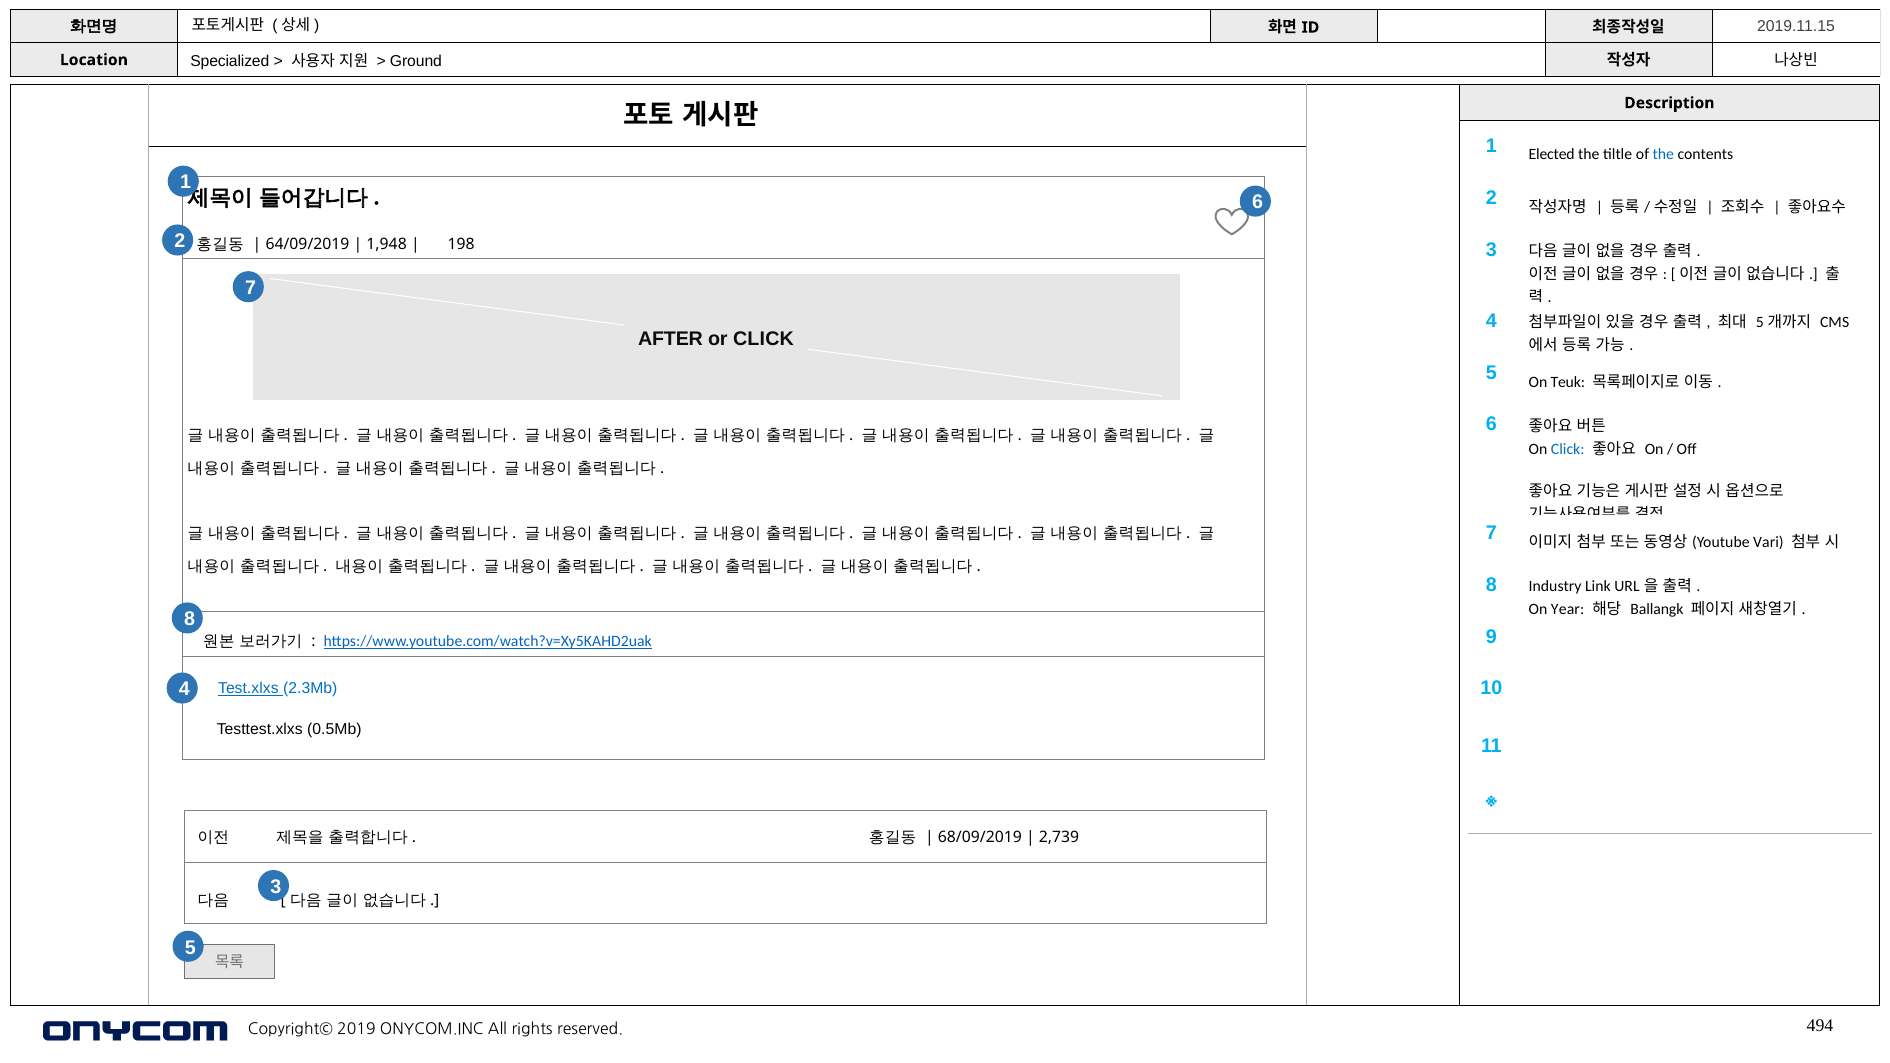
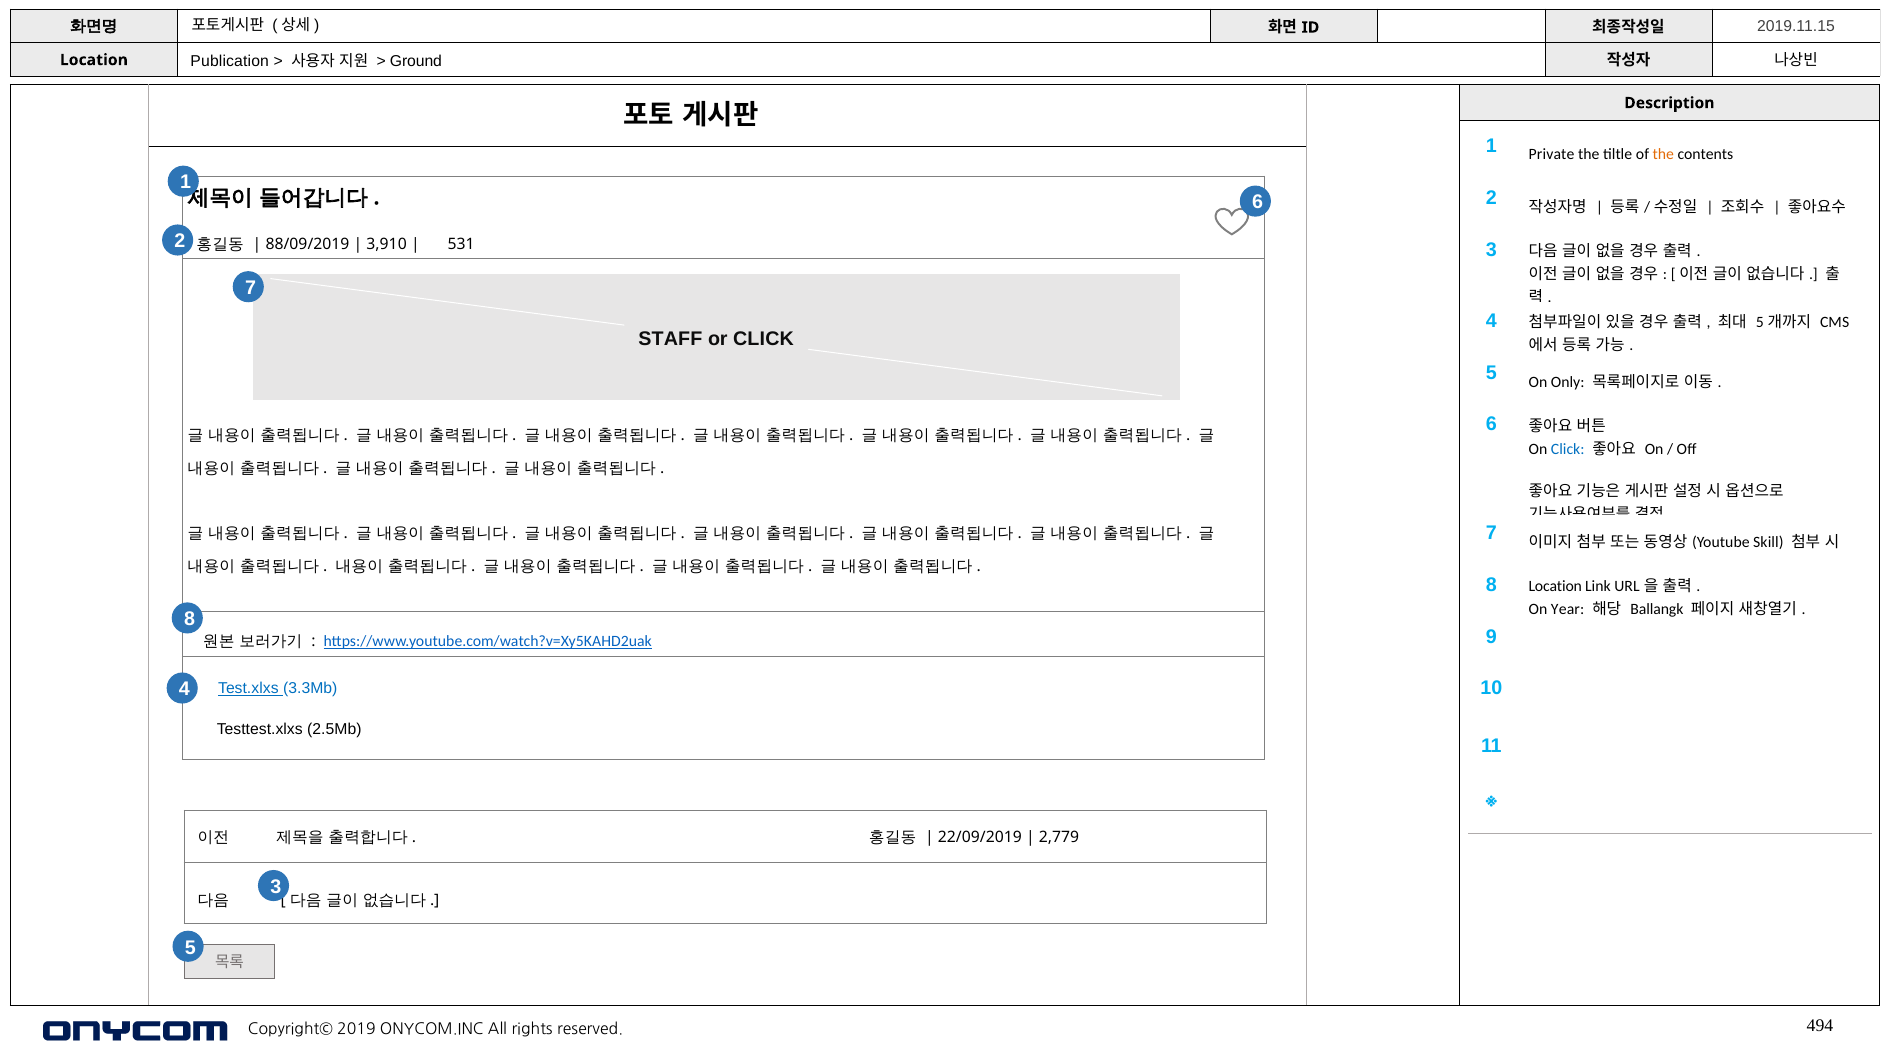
Specialized: Specialized -> Publication
Elected: Elected -> Private
the at (1663, 154) colour: blue -> orange
64/09/2019: 64/09/2019 -> 88/09/2019
1,948: 1,948 -> 3,910
198: 198 -> 531
AFTER: AFTER -> STAFF
Teuk: Teuk -> Only
Vari: Vari -> Skill
8 Industry: Industry -> Location
2.3Mb: 2.3Mb -> 3.3Mb
0.5Mb: 0.5Mb -> 2.5Mb
68/09/2019: 68/09/2019 -> 22/09/2019
2,739: 2,739 -> 2,779
